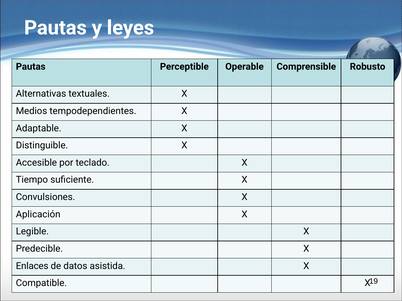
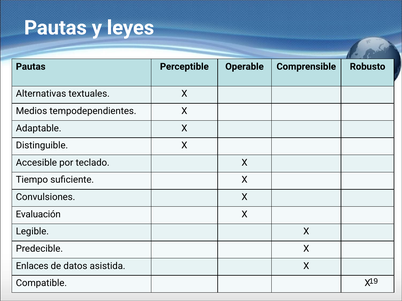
Aplicación: Aplicación -> Evaluación
